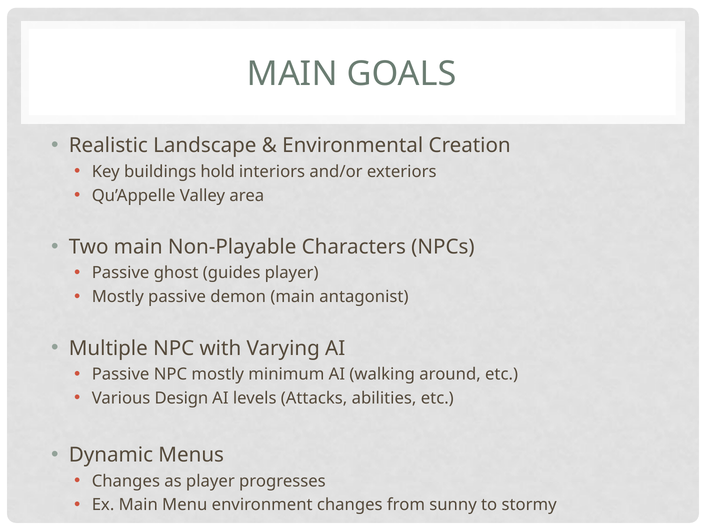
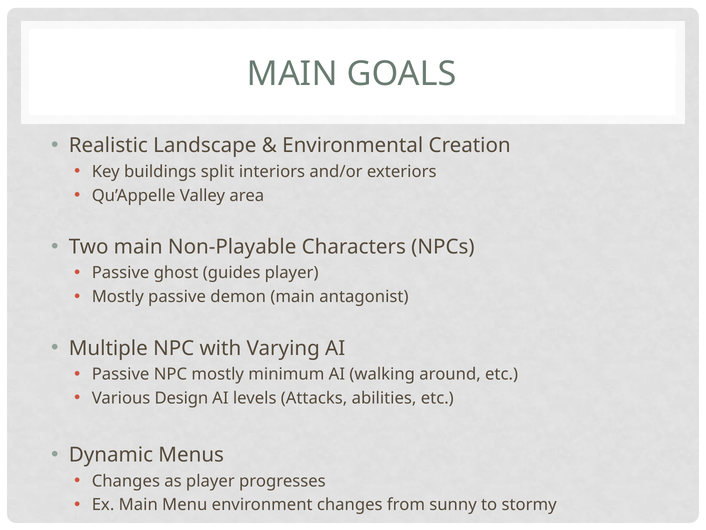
hold: hold -> split
